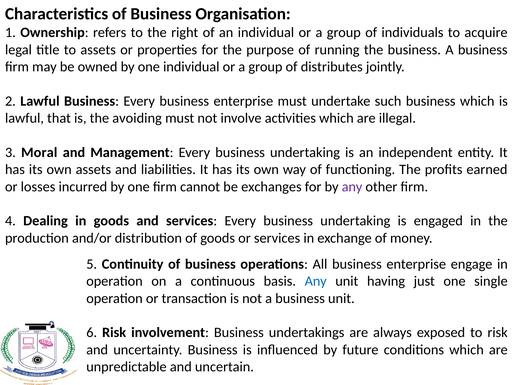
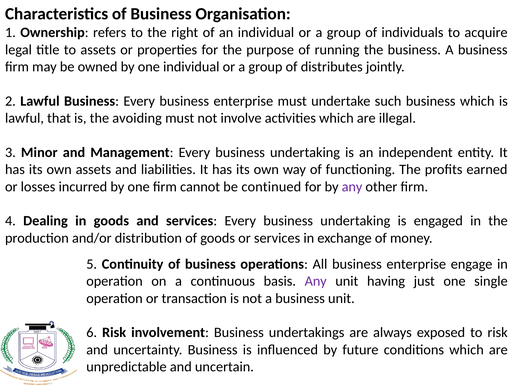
Moral: Moral -> Minor
exchanges: exchanges -> continued
Any at (316, 281) colour: blue -> purple
